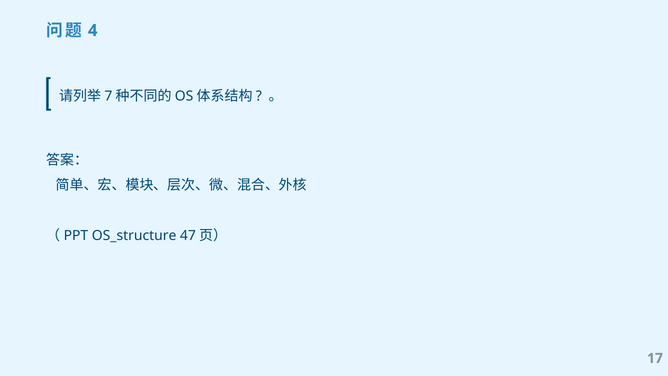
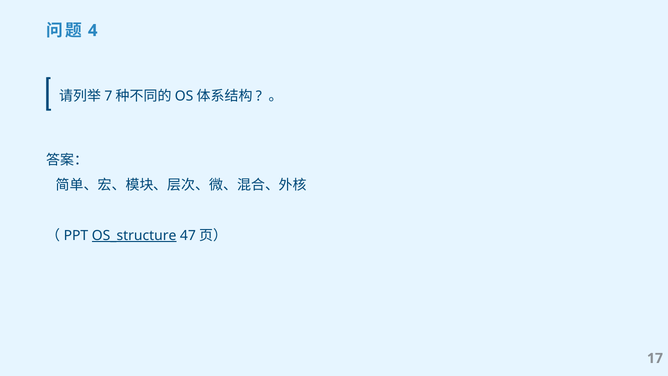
OS_structure underline: none -> present
